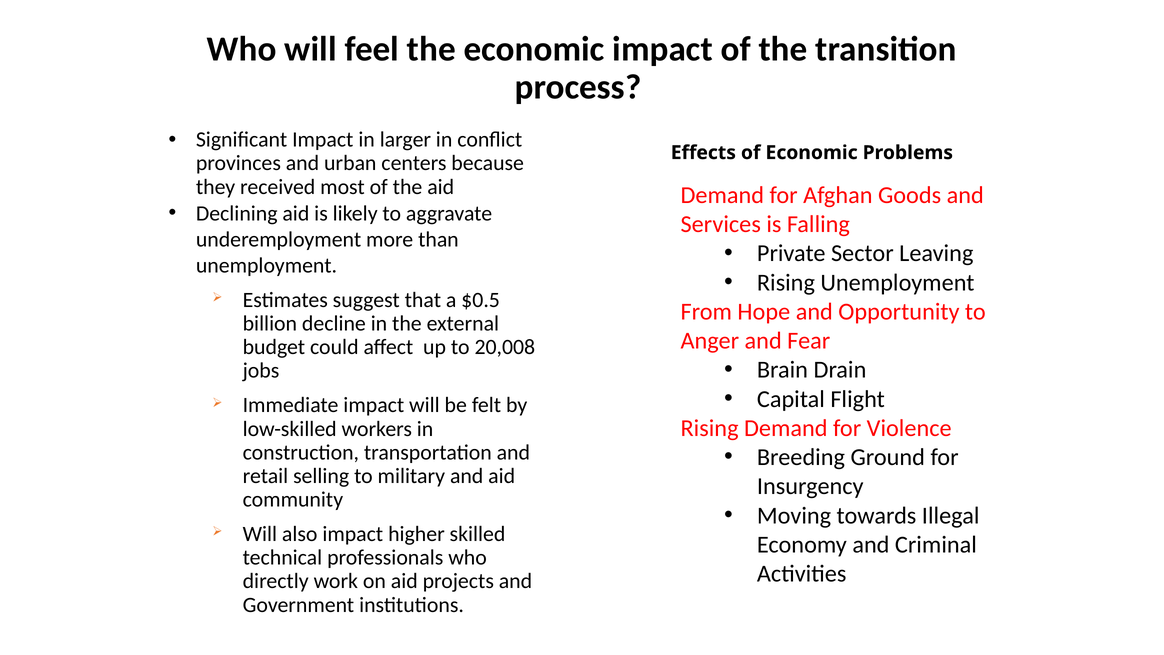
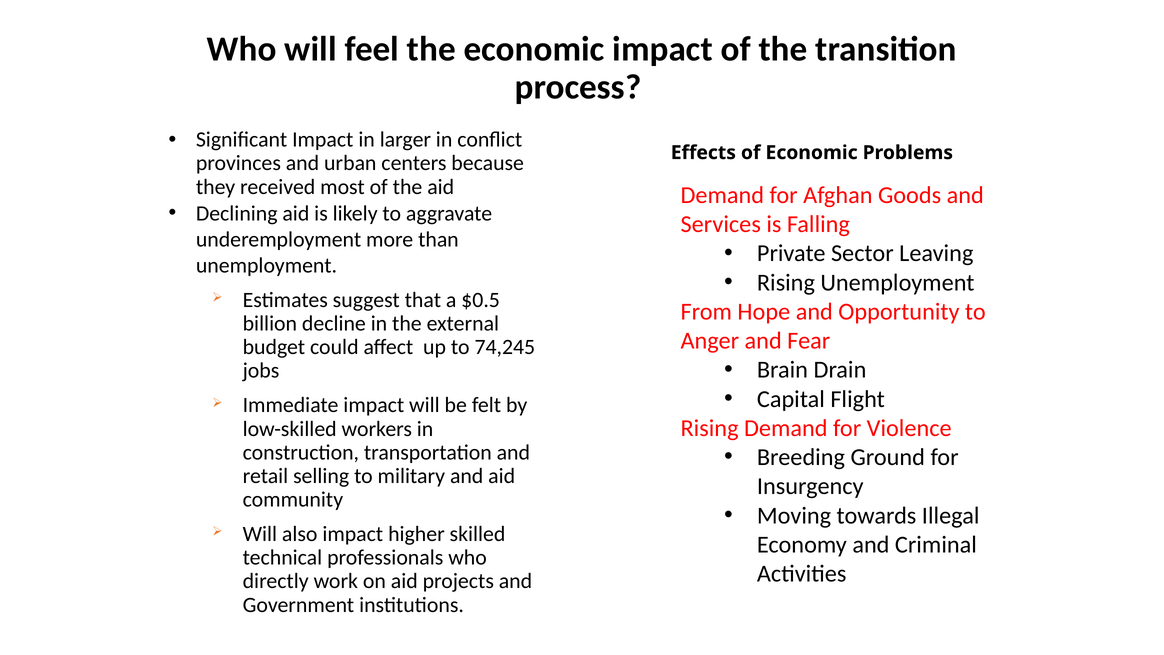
20,008: 20,008 -> 74,245
